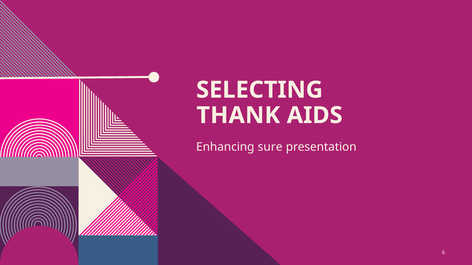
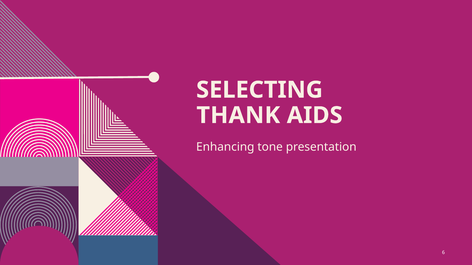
sure: sure -> tone
